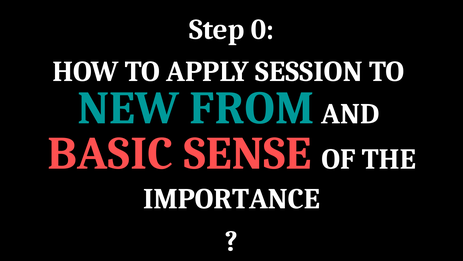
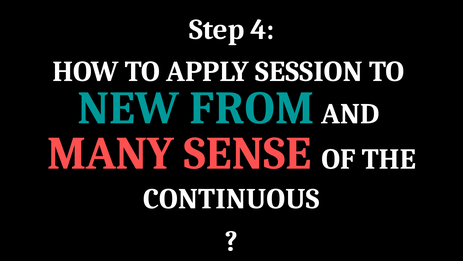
0: 0 -> 4
BASIC: BASIC -> MANY
IMPORTANCE: IMPORTANCE -> CONTINUOUS
